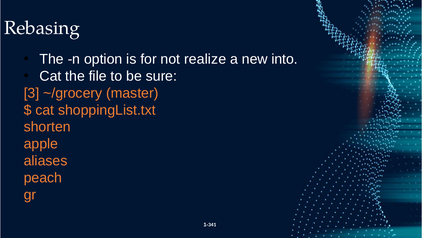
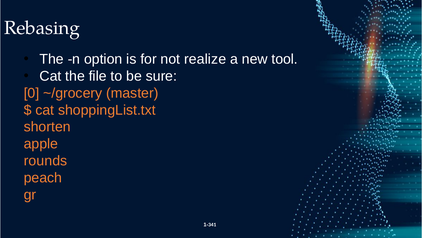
into: into -> tool
3: 3 -> 0
aliases: aliases -> rounds
